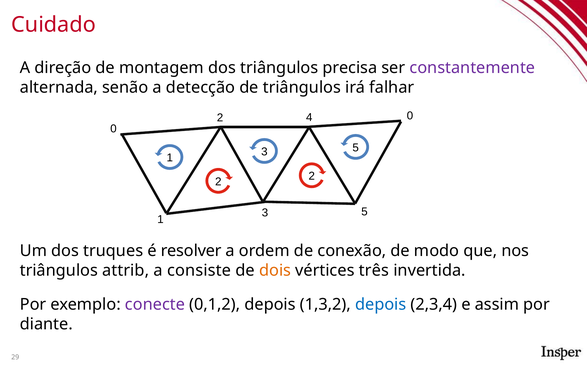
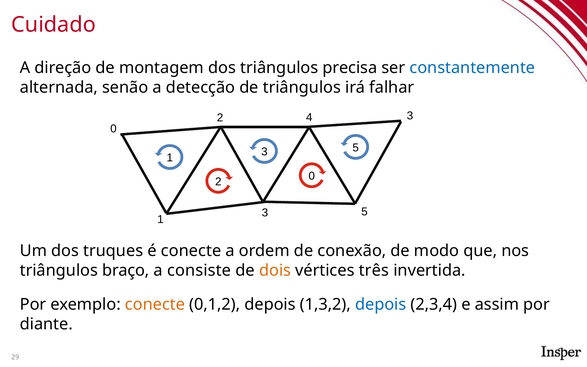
constantemente colour: purple -> blue
4 0: 0 -> 3
2 2: 2 -> 0
é resolver: resolver -> conecte
attrib: attrib -> braço
conecte at (155, 304) colour: purple -> orange
